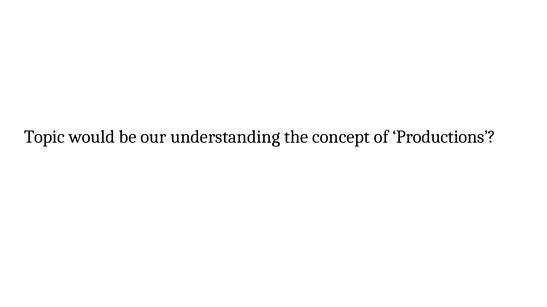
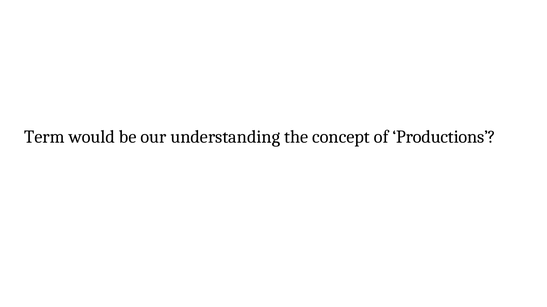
Topic: Topic -> Term
